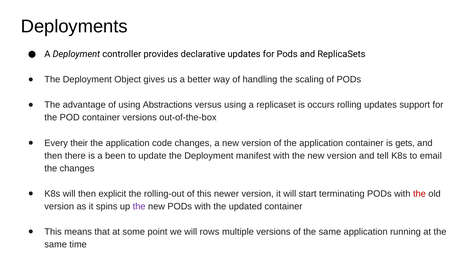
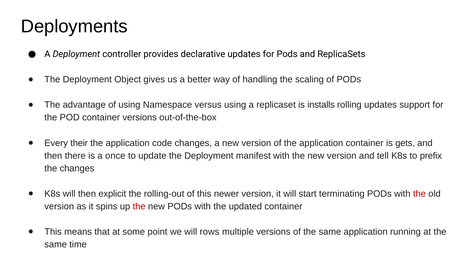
Abstractions: Abstractions -> Namespace
occurs: occurs -> installs
been: been -> once
email: email -> prefix
the at (139, 206) colour: purple -> red
